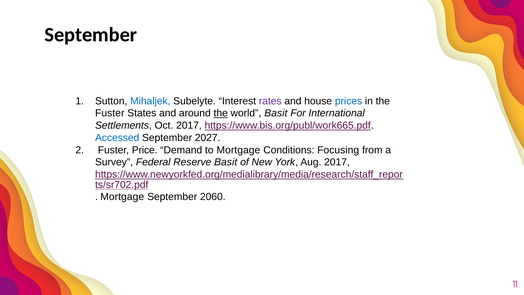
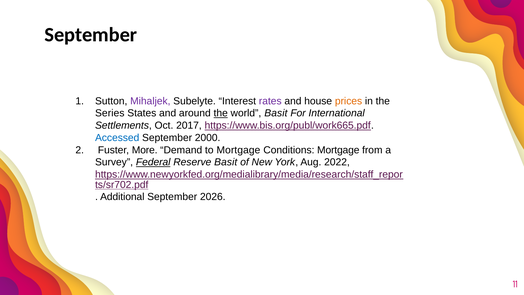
Mihaljek colour: blue -> purple
prices colour: blue -> orange
Fuster at (110, 113): Fuster -> Series
2027: 2027 -> 2000
Price: Price -> More
Conditions Focusing: Focusing -> Mortgage
Federal underline: none -> present
Aug 2017: 2017 -> 2022
Mortgage at (122, 197): Mortgage -> Additional
2060: 2060 -> 2026
